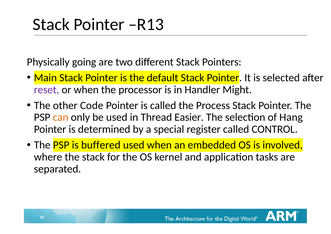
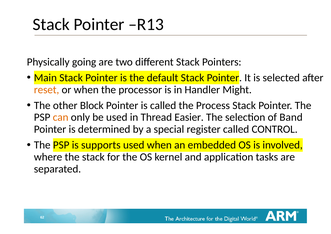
reset colour: purple -> orange
Code: Code -> Block
Hang: Hang -> Band
buffered: buffered -> supports
